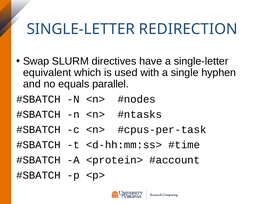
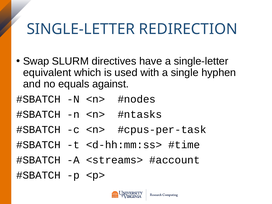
parallel: parallel -> against
<protein>: <protein> -> <streams>
